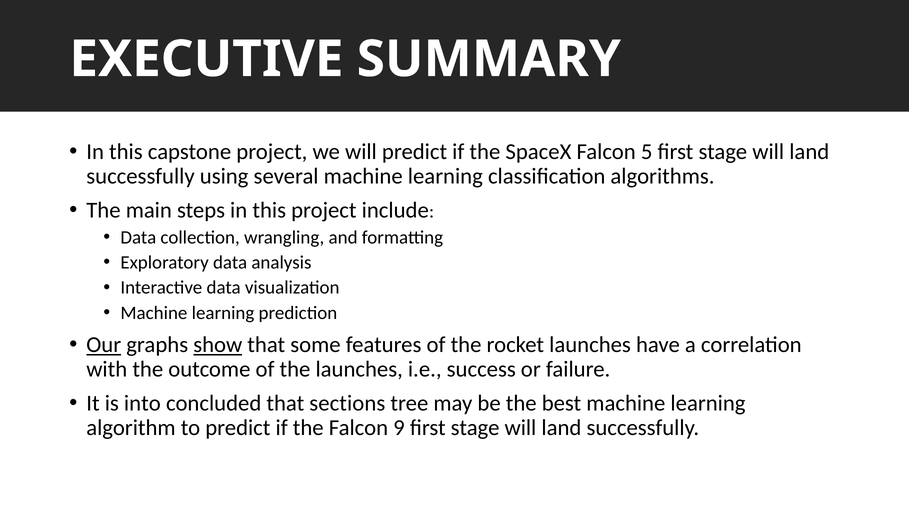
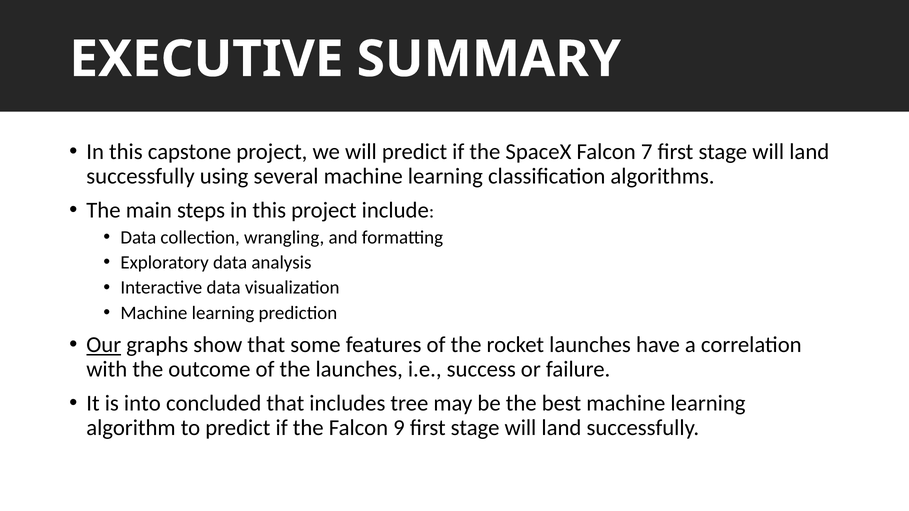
5: 5 -> 7
show underline: present -> none
sections: sections -> includes
